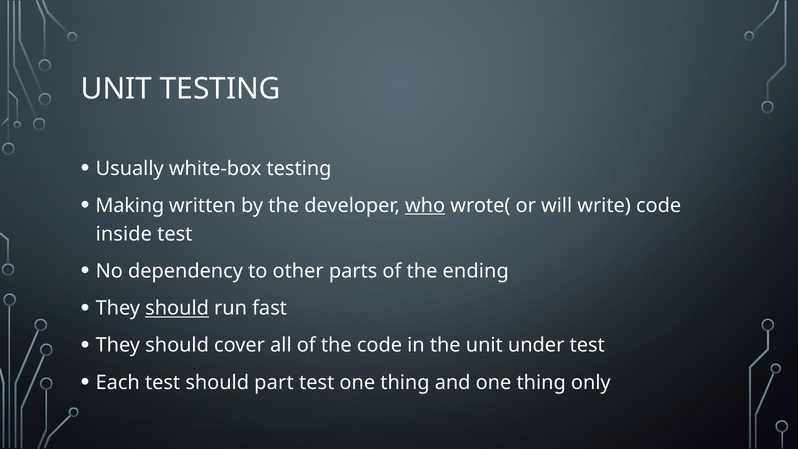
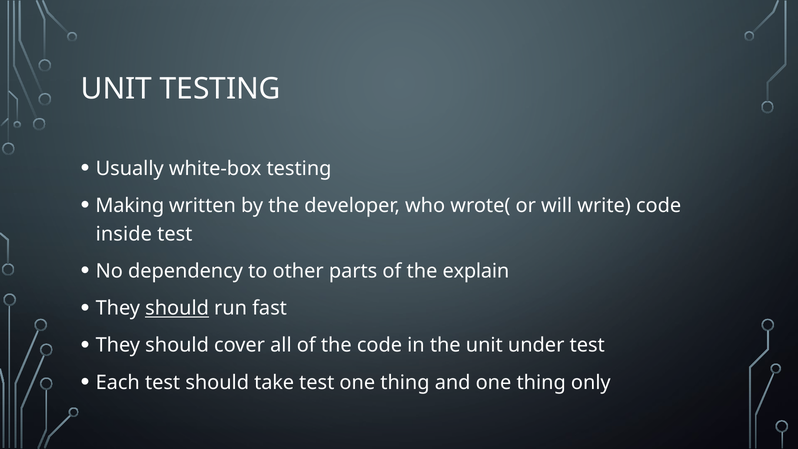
who underline: present -> none
ending: ending -> explain
part: part -> take
